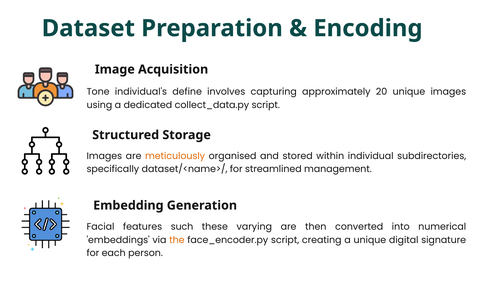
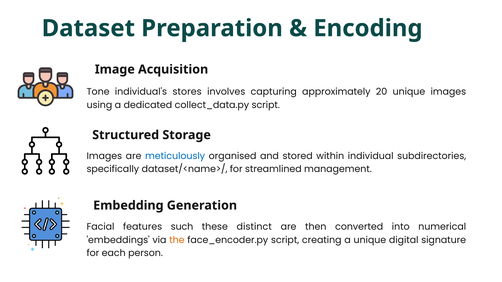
define: define -> stores
meticulously colour: orange -> blue
varying: varying -> distinct
